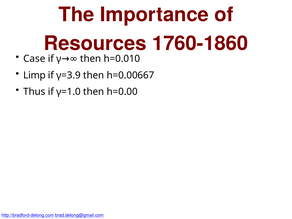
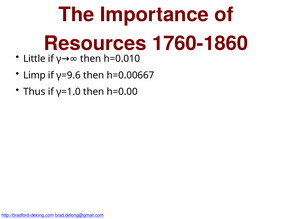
Case: Case -> Little
γ=3.9: γ=3.9 -> γ=9.6
